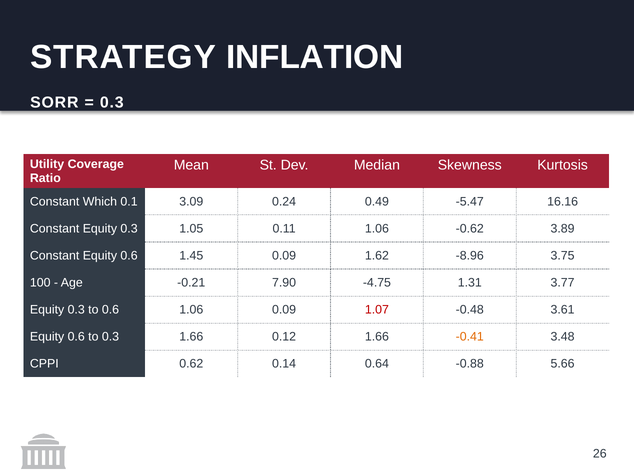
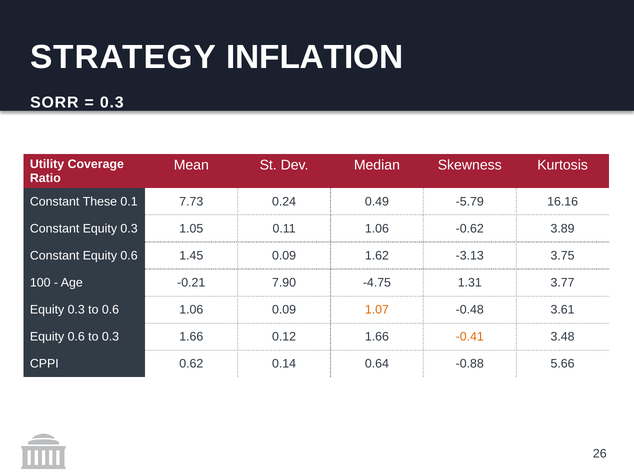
Which: Which -> These
3.09: 3.09 -> 7.73
-5.47: -5.47 -> -5.79
-8.96: -8.96 -> -3.13
1.07 colour: red -> orange
